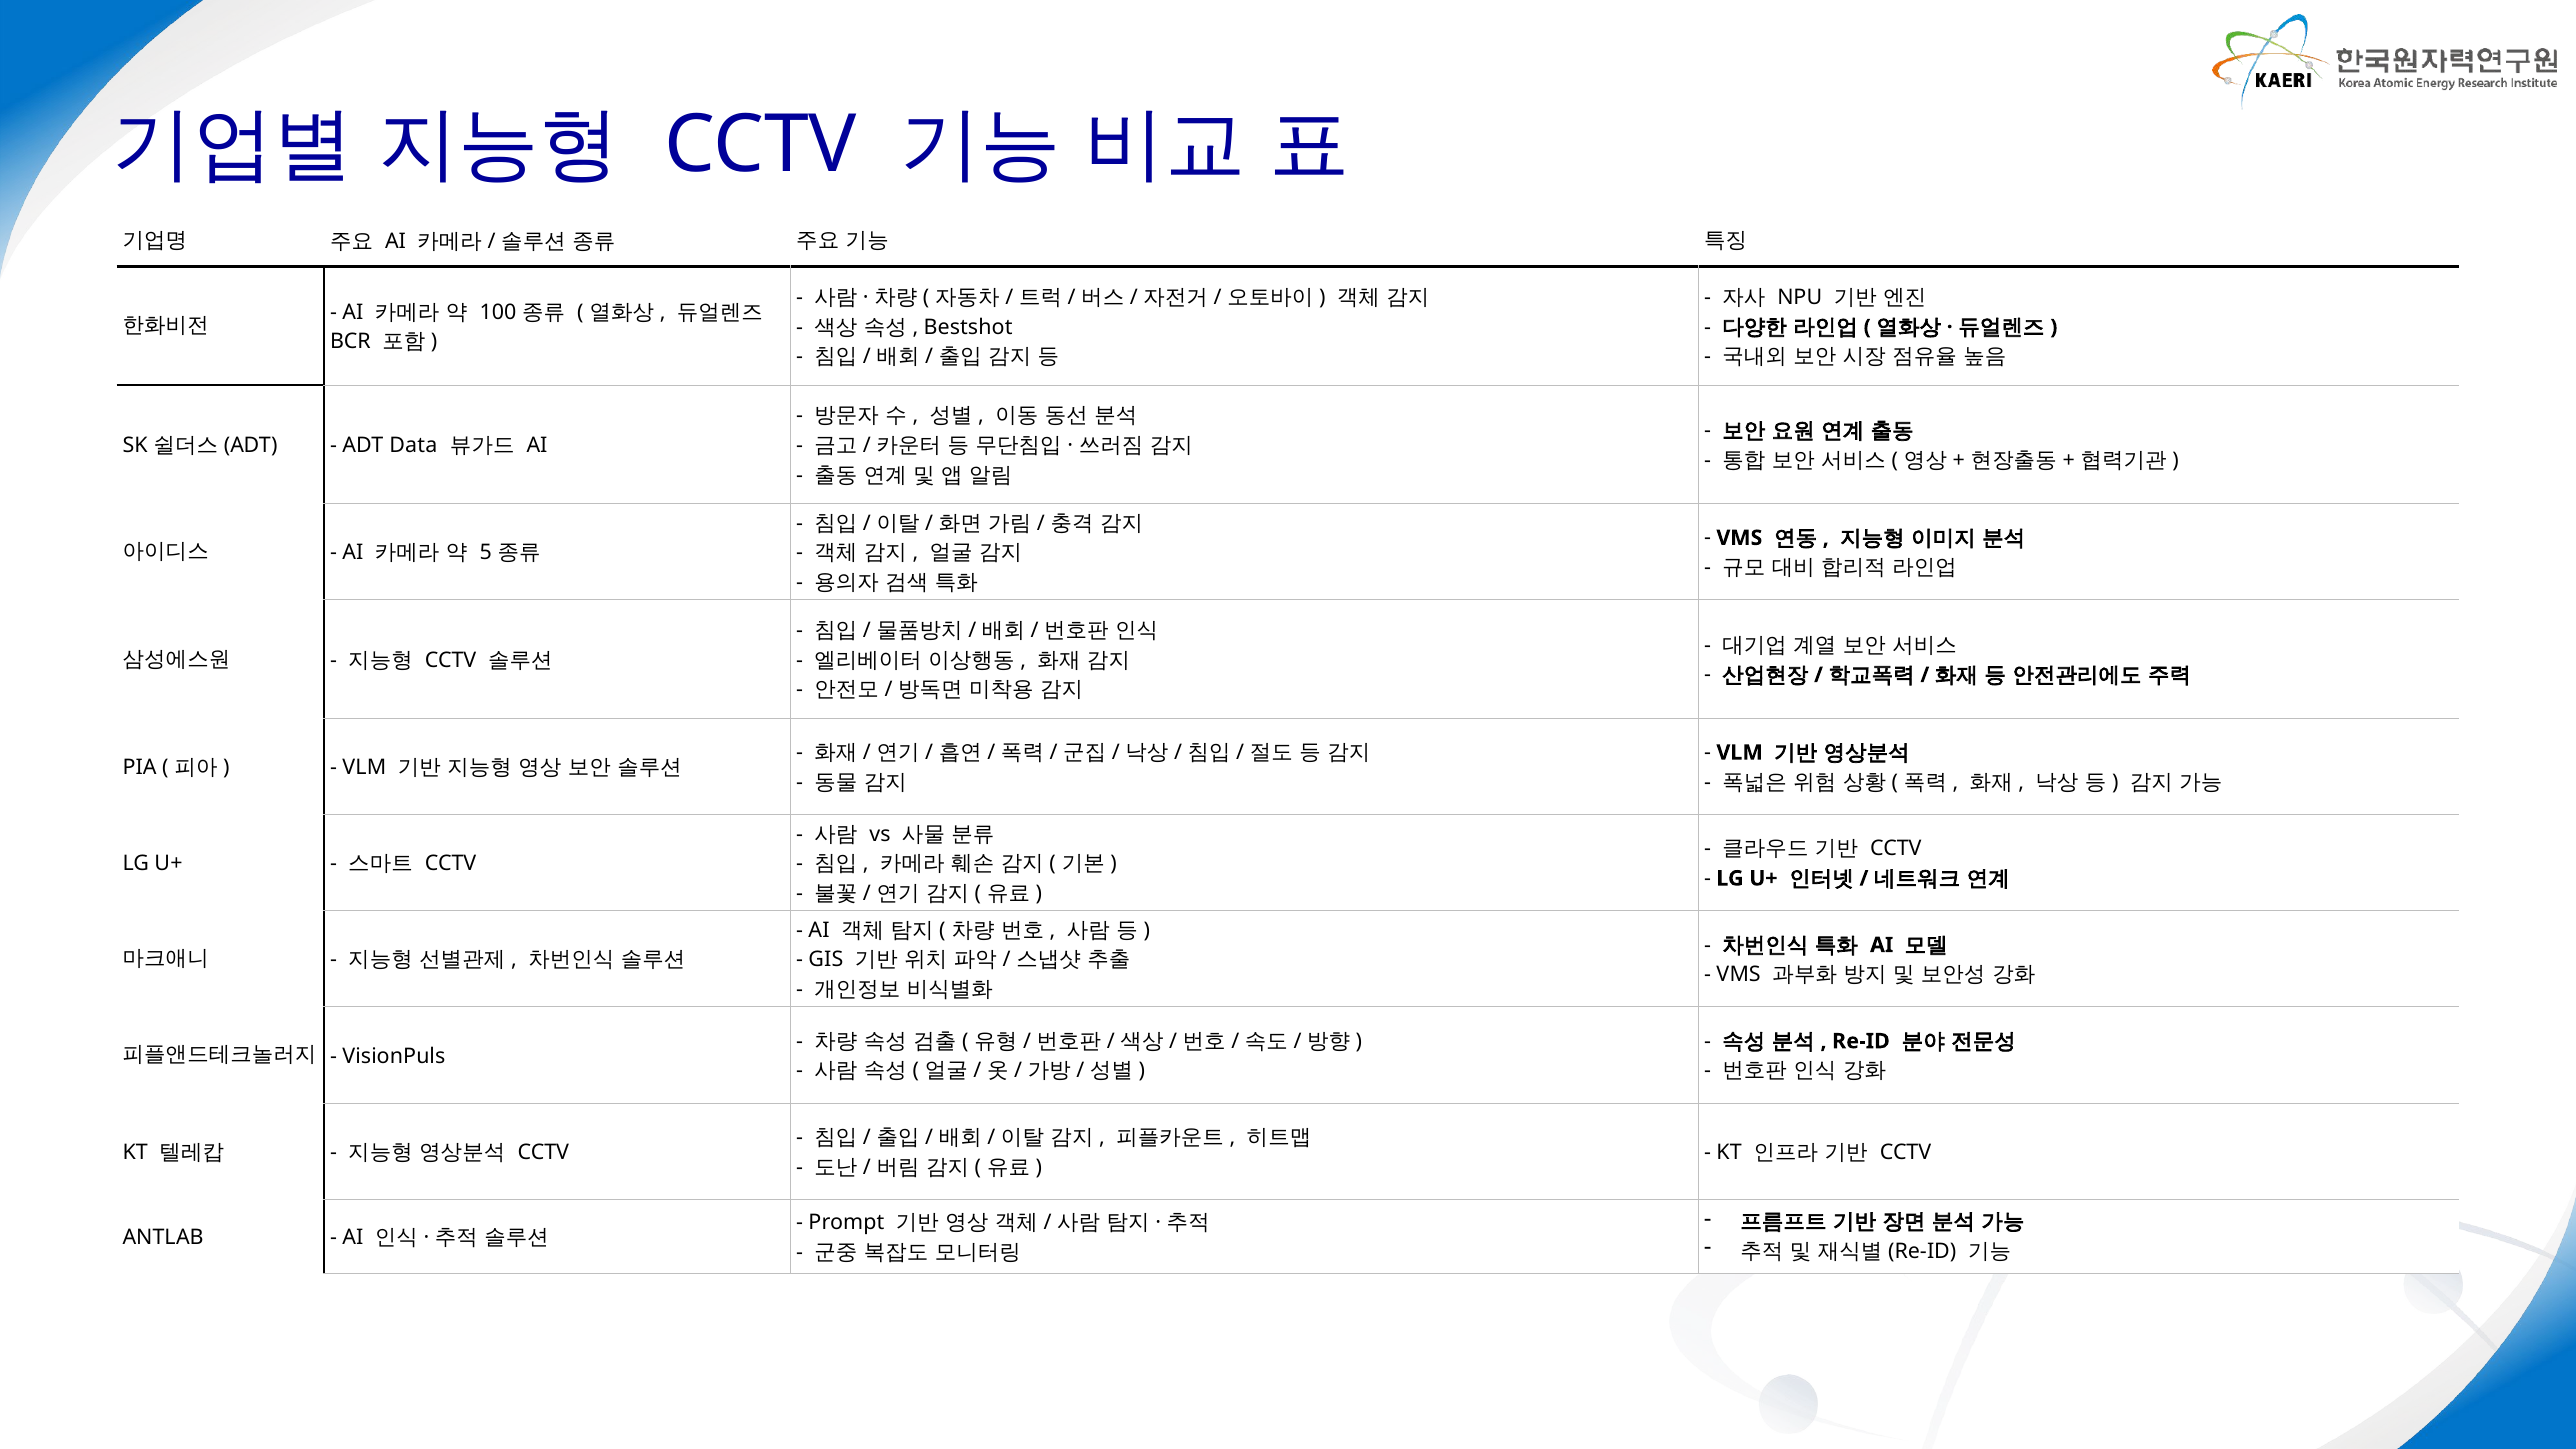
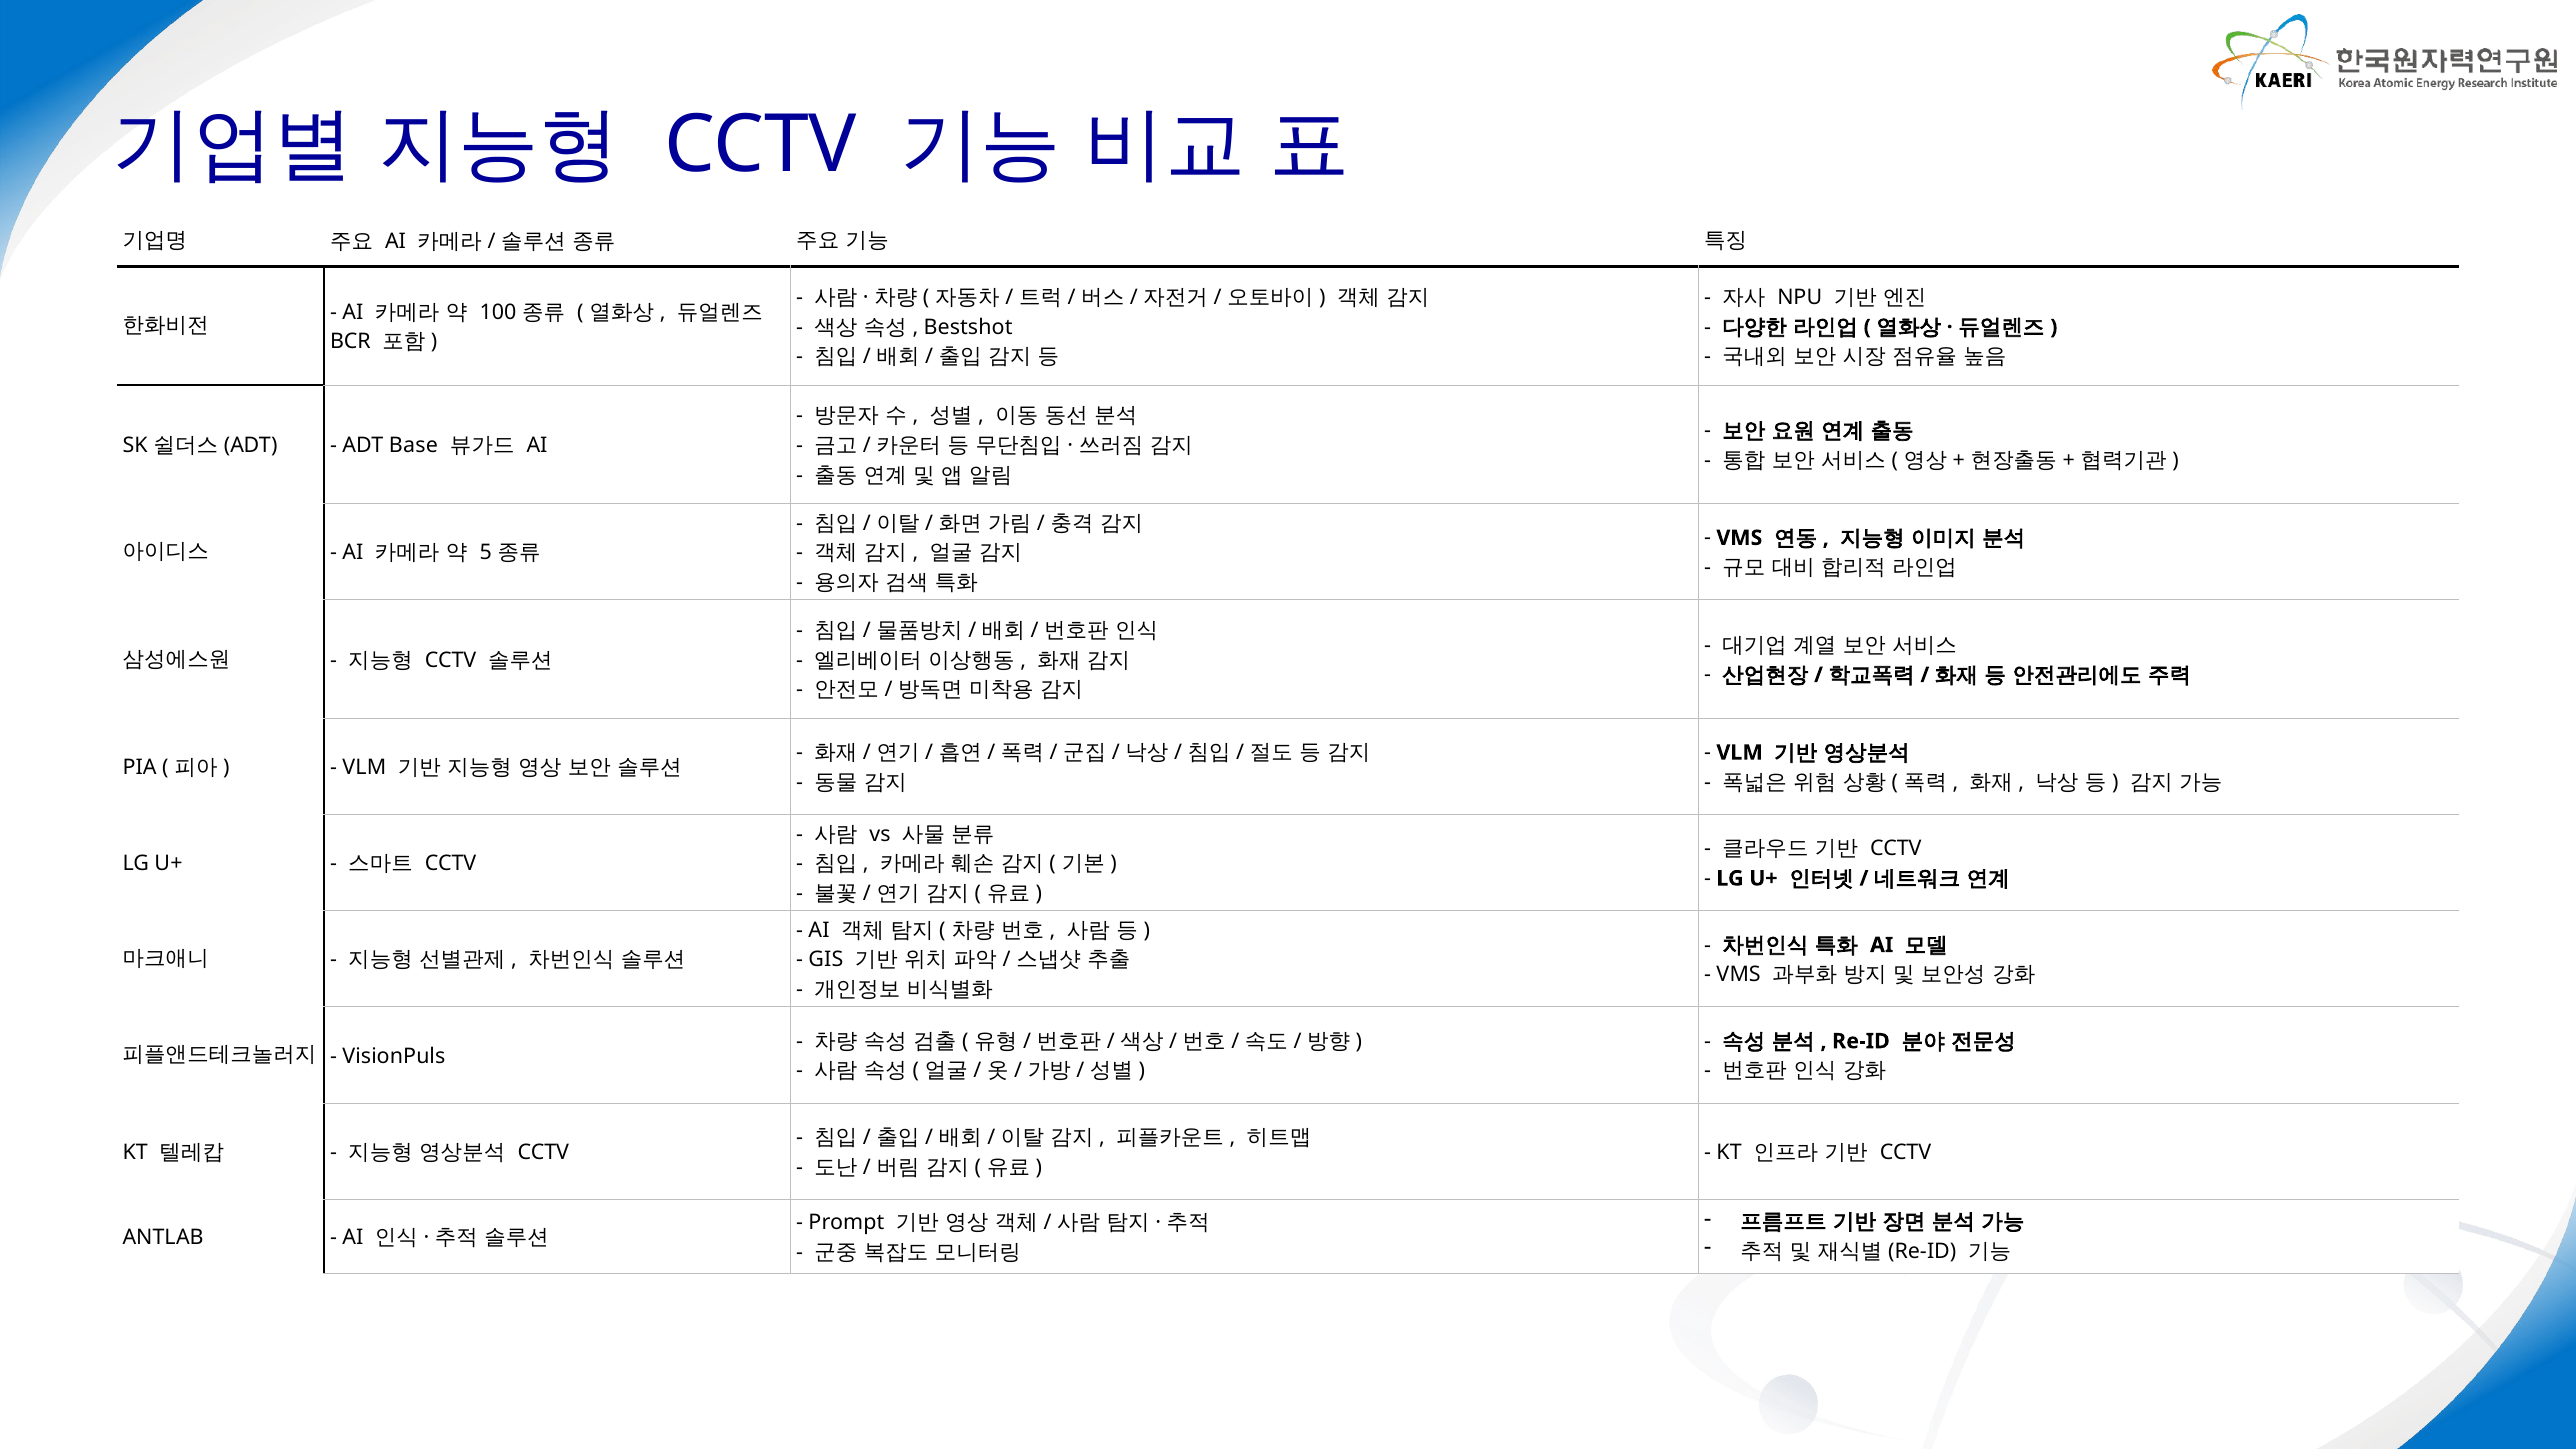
Data: Data -> Base
